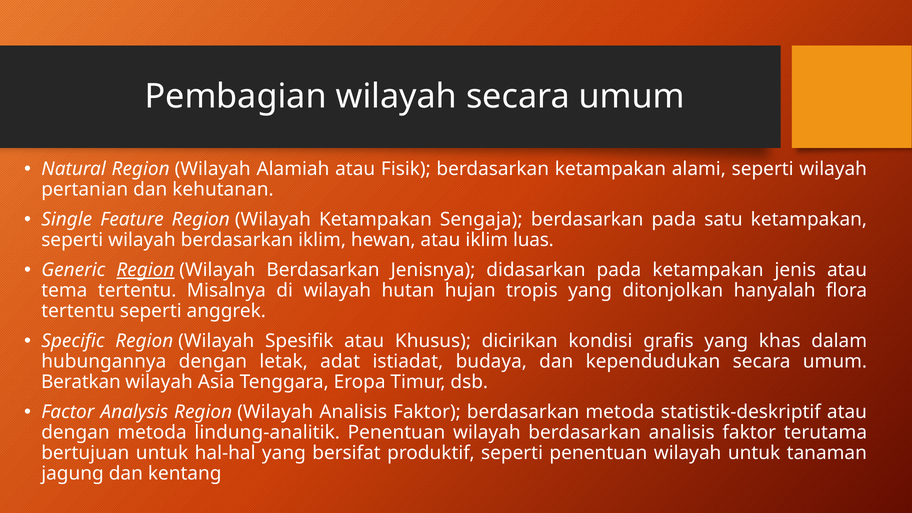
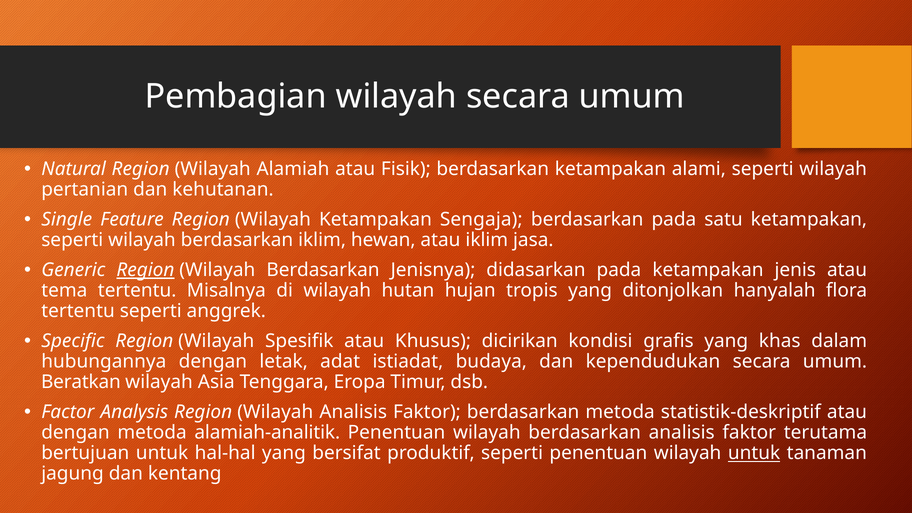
luas: luas -> jasa
lindung-analitik: lindung-analitik -> alamiah-analitik
untuk at (754, 453) underline: none -> present
